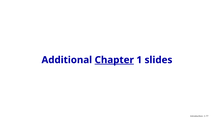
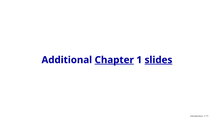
slides underline: none -> present
